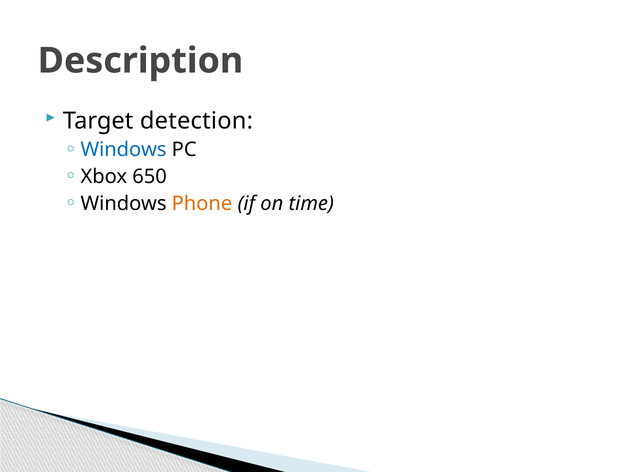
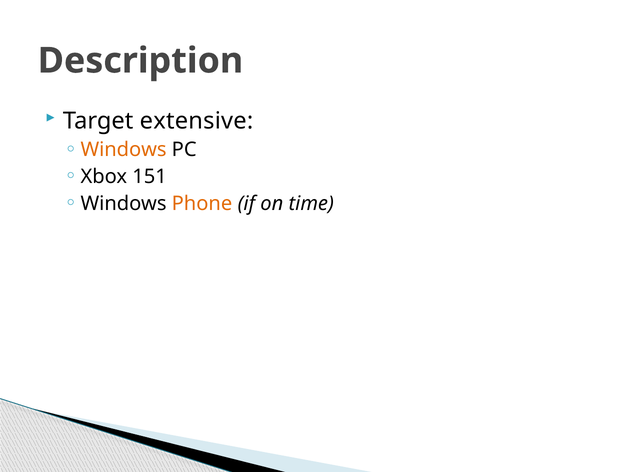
detection: detection -> extensive
Windows at (124, 150) colour: blue -> orange
650: 650 -> 151
